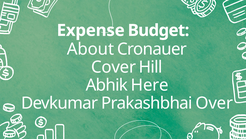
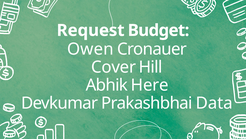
Expense: Expense -> Request
About: About -> Owen
Over: Over -> Data
